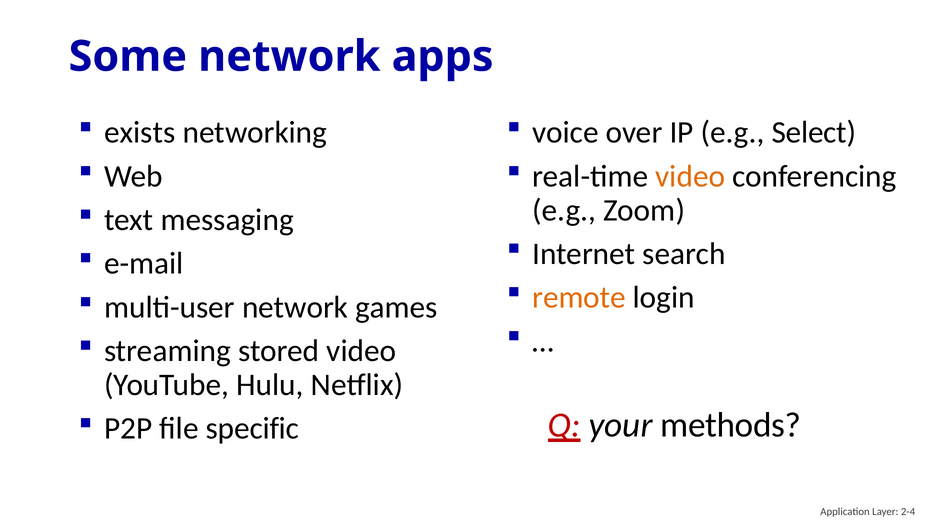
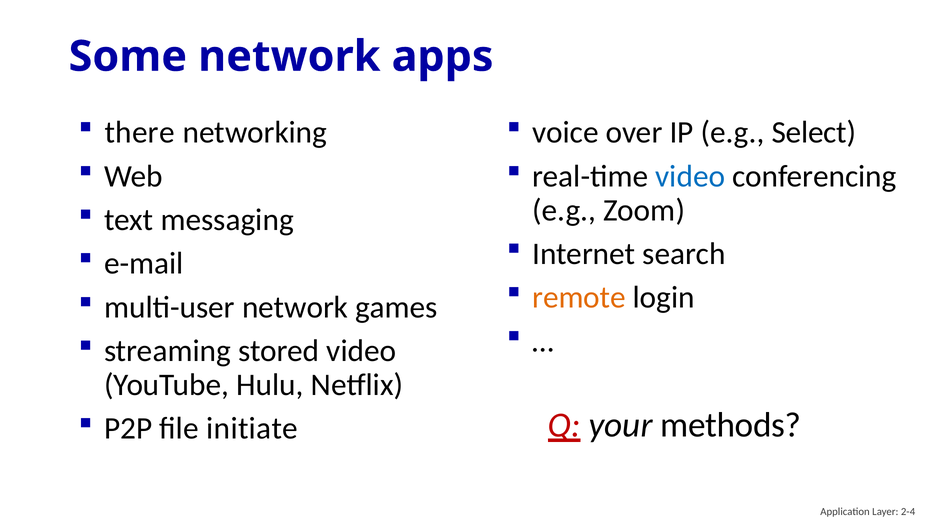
exists: exists -> there
video at (690, 176) colour: orange -> blue
specific: specific -> initiate
